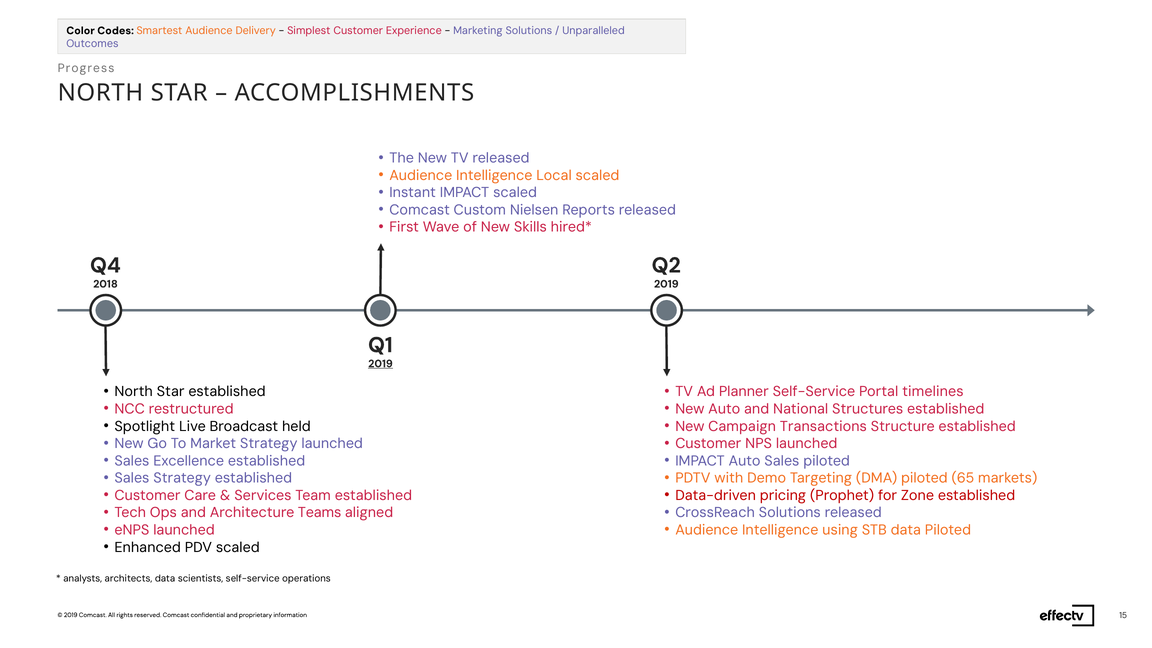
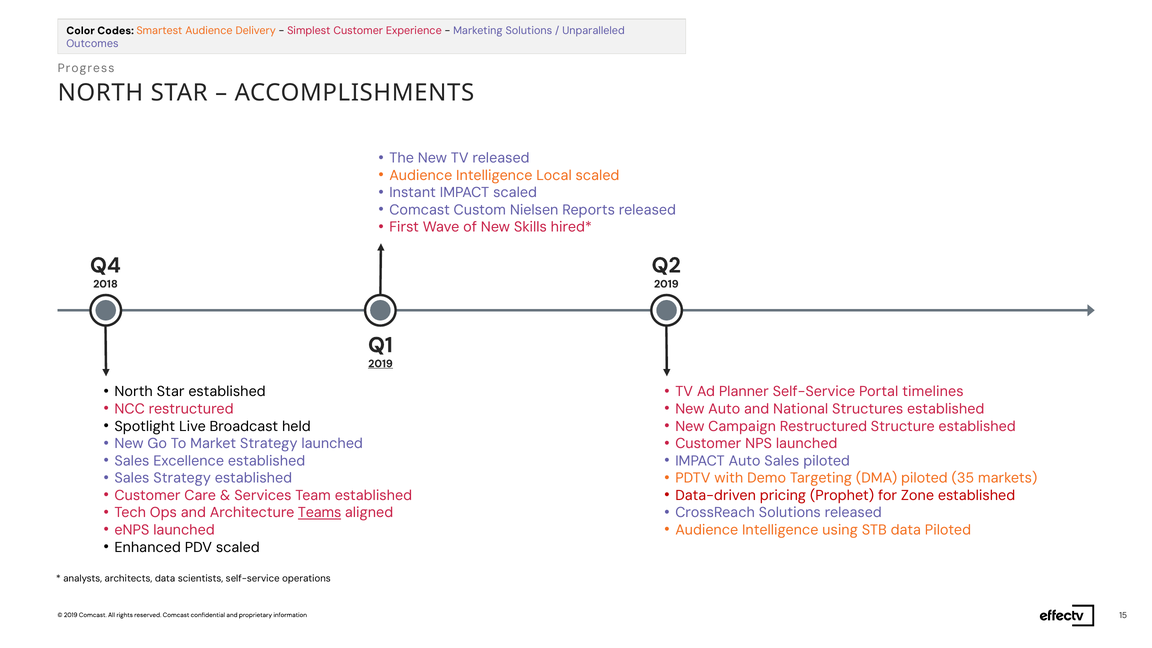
Campaign Transactions: Transactions -> Restructured
65: 65 -> 35
Teams underline: none -> present
